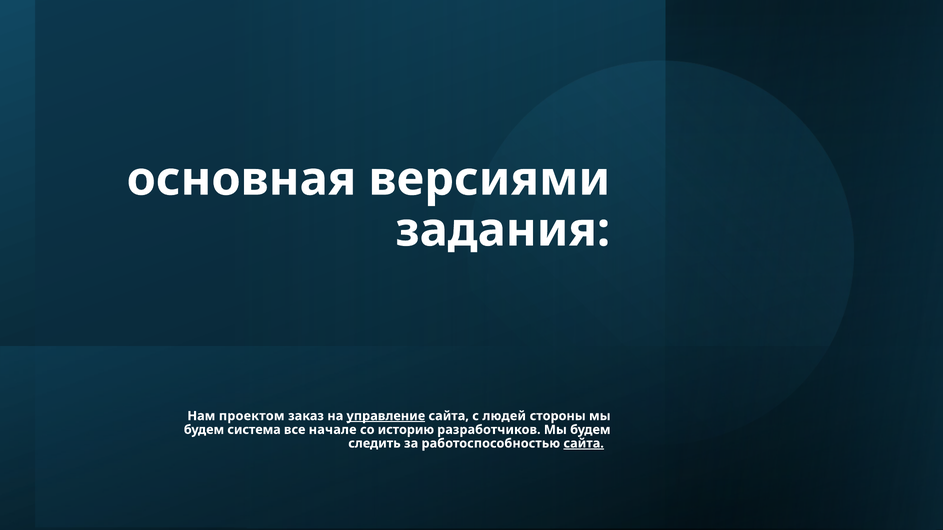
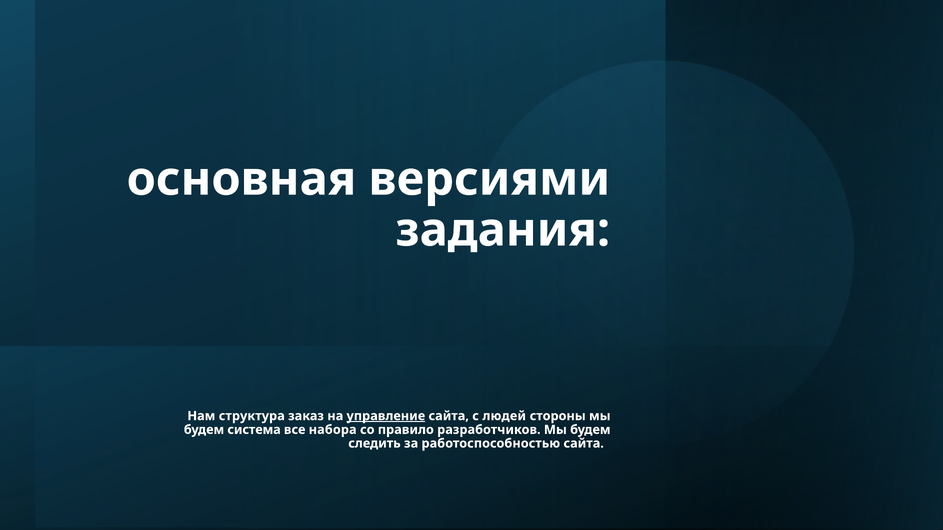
проектом: проектом -> структура
начале: начале -> набора
историю: историю -> правило
сайта at (584, 444) underline: present -> none
